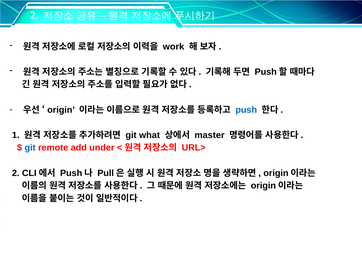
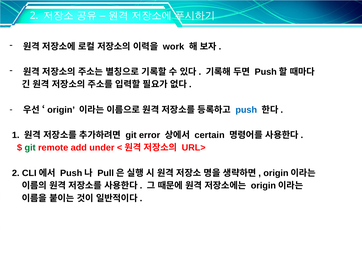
what: what -> error
master: master -> certain
git at (30, 148) colour: blue -> green
